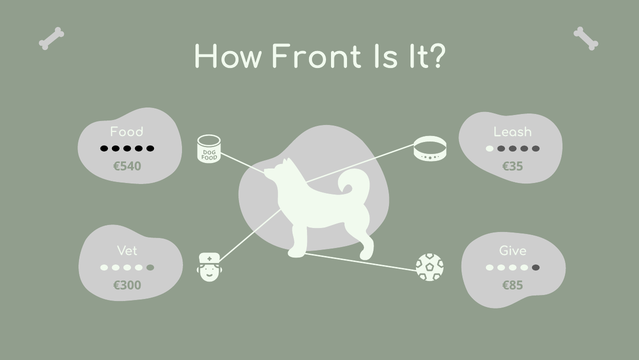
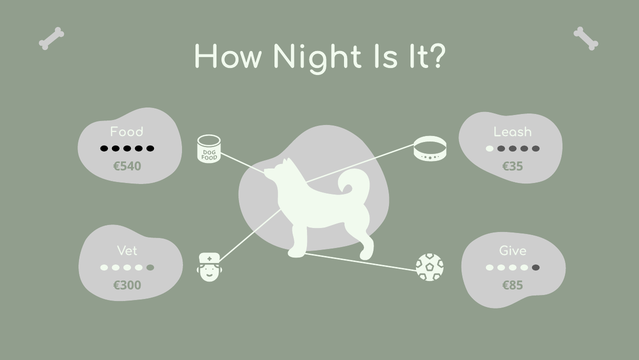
Front: Front -> Night
